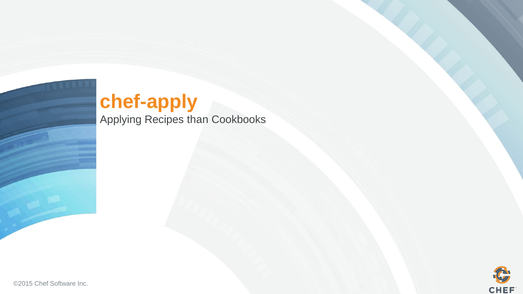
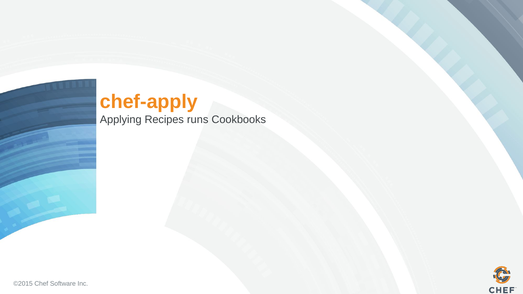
than: than -> runs
